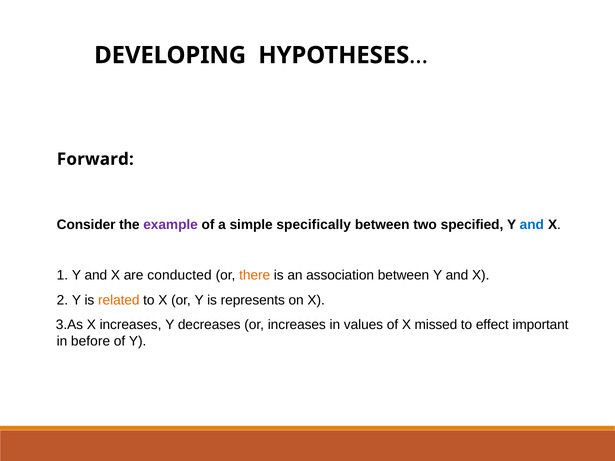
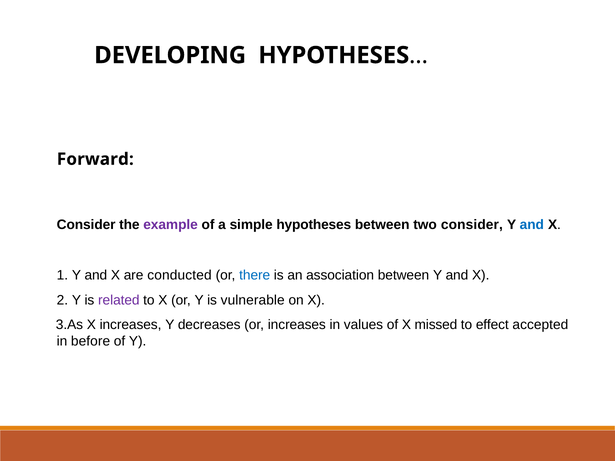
simple specifically: specifically -> hypotheses
two specified: specified -> consider
there colour: orange -> blue
related colour: orange -> purple
represents: represents -> vulnerable
important: important -> accepted
